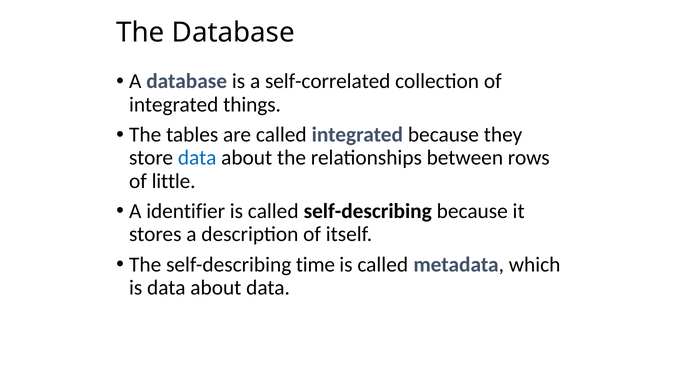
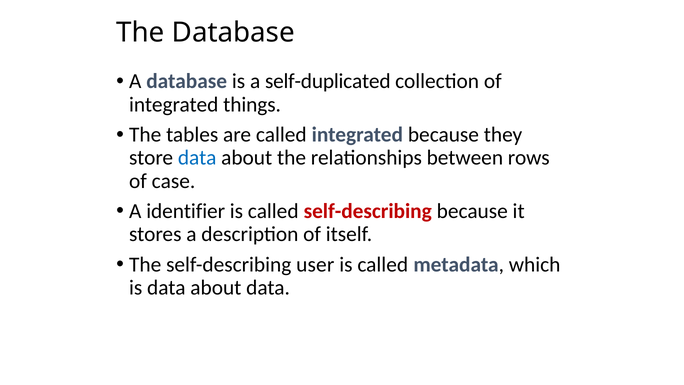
self-correlated: self-correlated -> self-duplicated
little: little -> case
self-describing at (368, 211) colour: black -> red
time: time -> user
